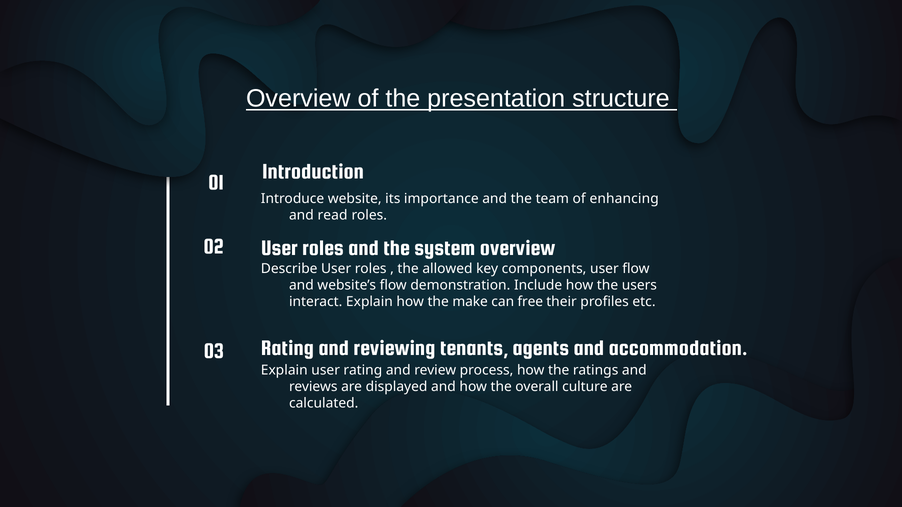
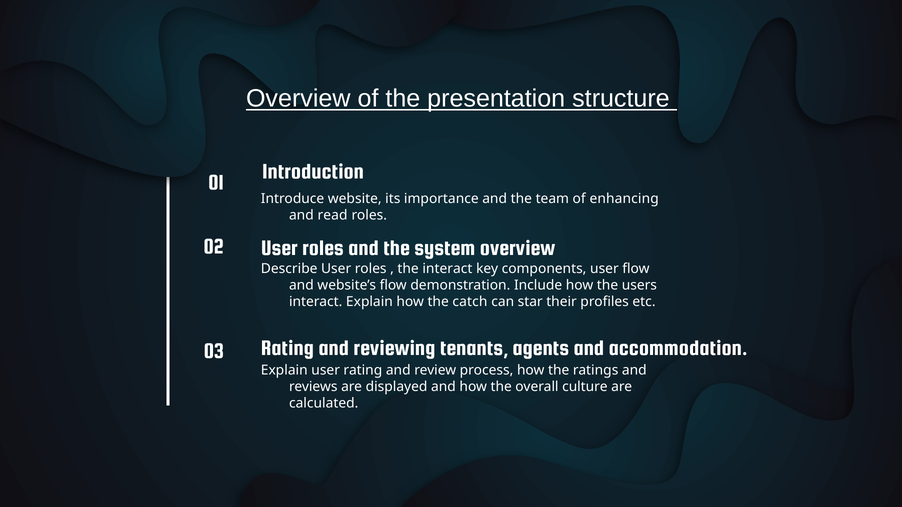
the allowed: allowed -> interact
make: make -> catch
free: free -> star
